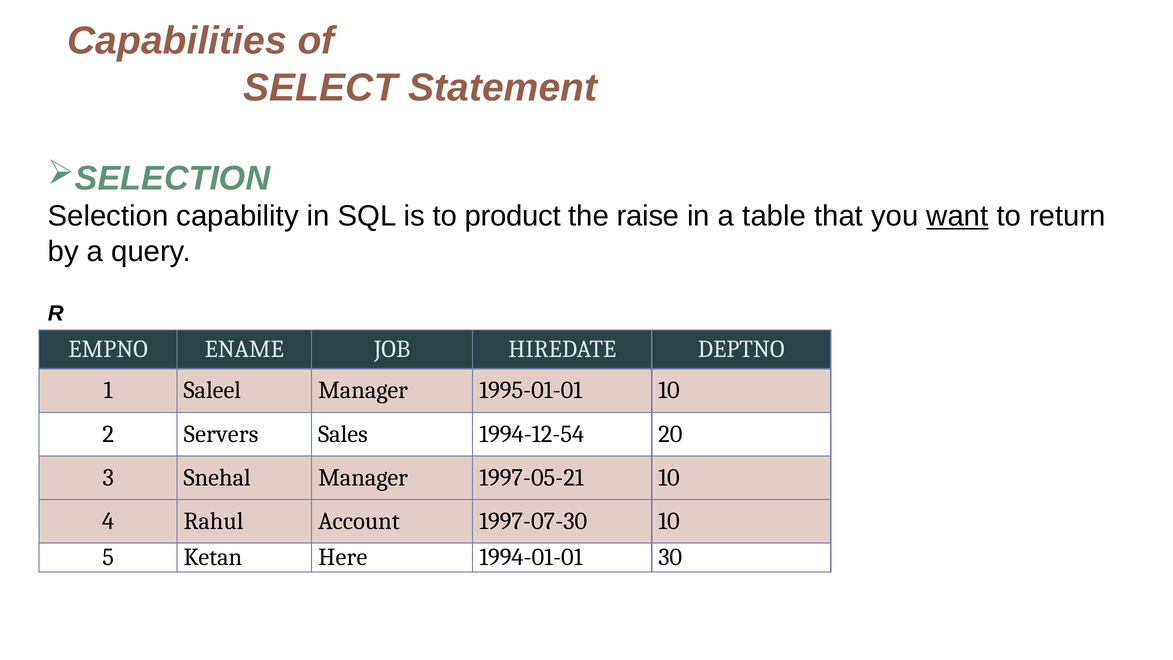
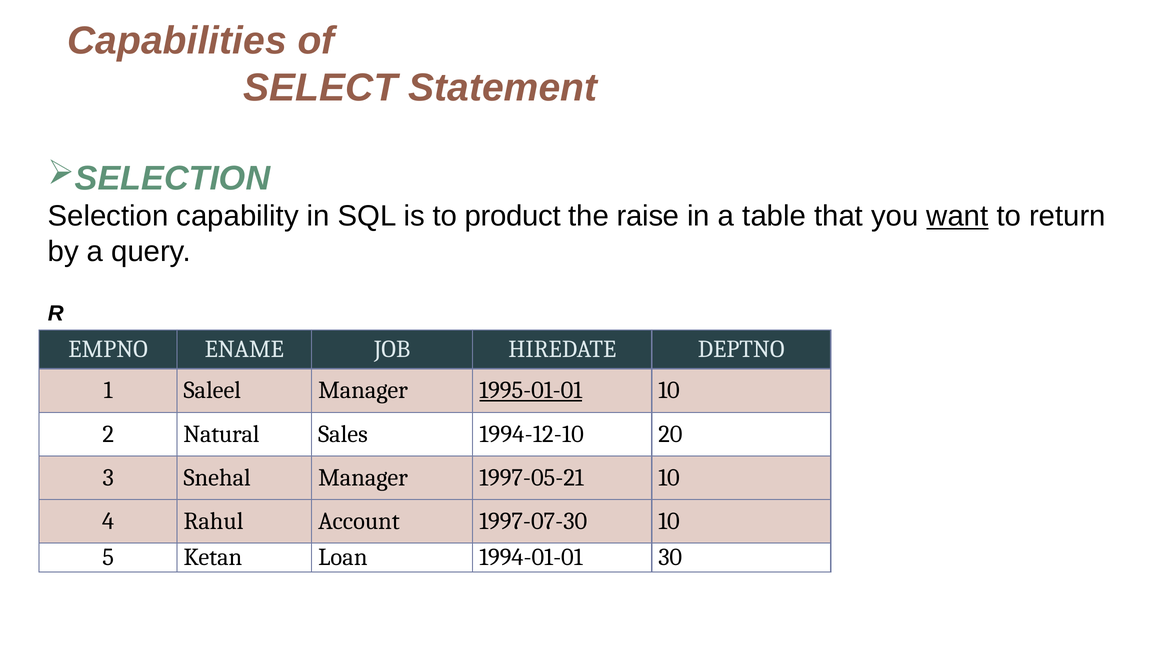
1995-01-01 underline: none -> present
Servers: Servers -> Natural
1994-12-54: 1994-12-54 -> 1994-12-10
Here: Here -> Loan
